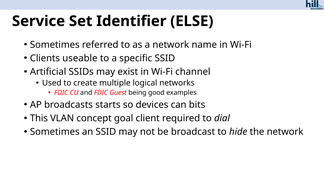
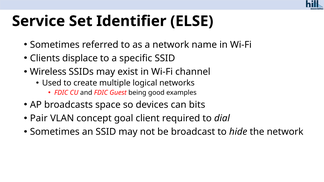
useable: useable -> displace
Artificial: Artificial -> Wireless
starts: starts -> space
This: This -> Pair
